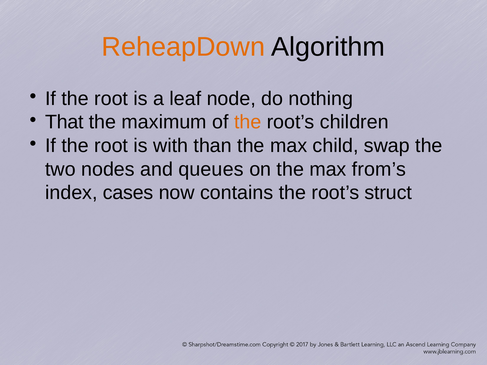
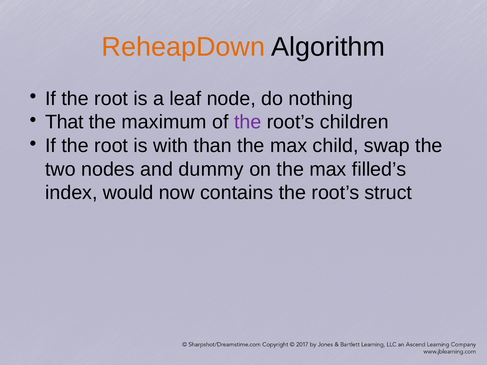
the at (248, 122) colour: orange -> purple
queues: queues -> dummy
from’s: from’s -> filled’s
cases: cases -> would
